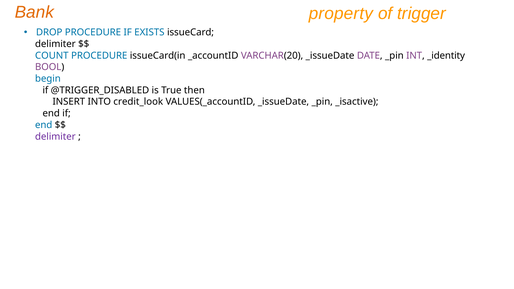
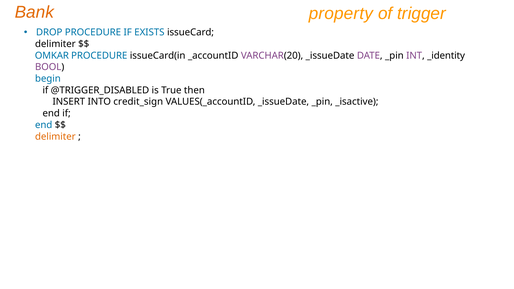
COUNT: COUNT -> OMKAR
credit_look: credit_look -> credit_sign
delimiter at (55, 137) colour: purple -> orange
